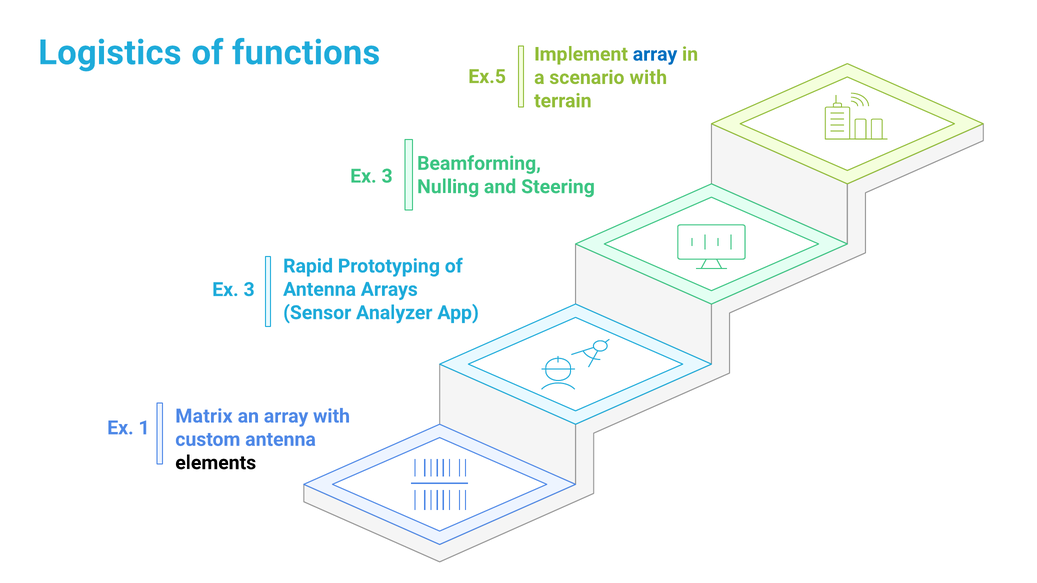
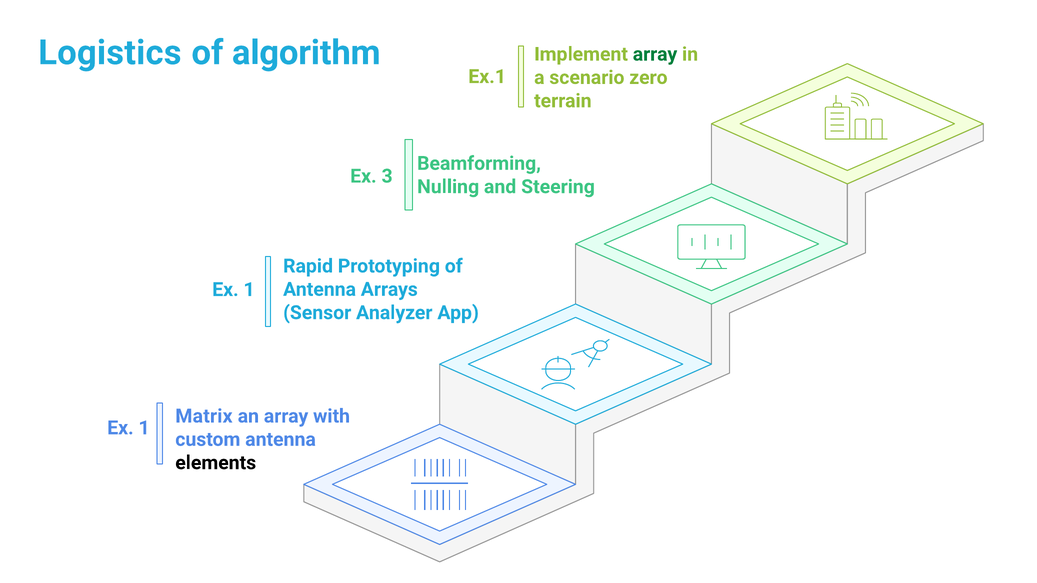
functions: functions -> algorithm
array at (655, 54) colour: blue -> green
Ex.5: Ex.5 -> Ex.1
scenario with: with -> zero
3 at (249, 290): 3 -> 1
